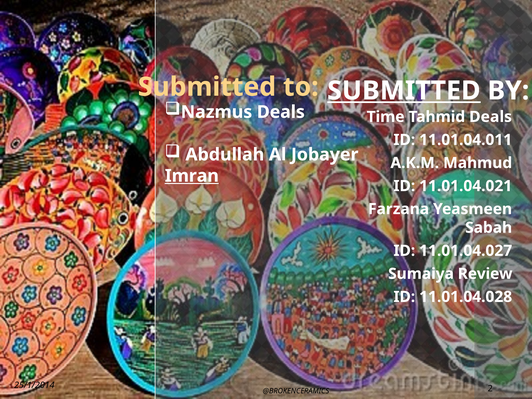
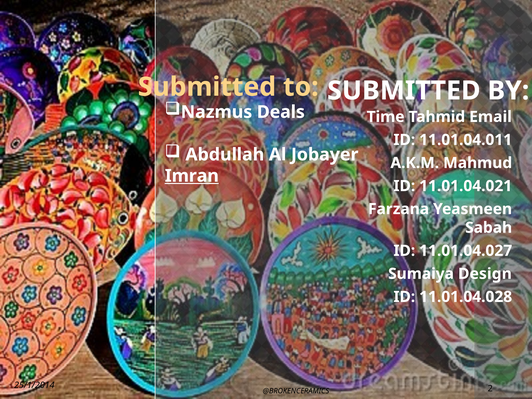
SUBMITTED at (404, 91) underline: present -> none
Tahmid Deals: Deals -> Email
Review: Review -> Design
